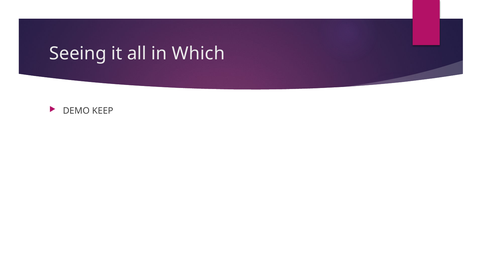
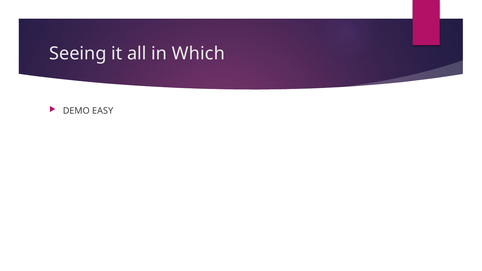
KEEP: KEEP -> EASY
